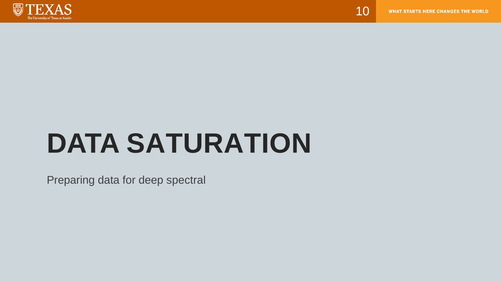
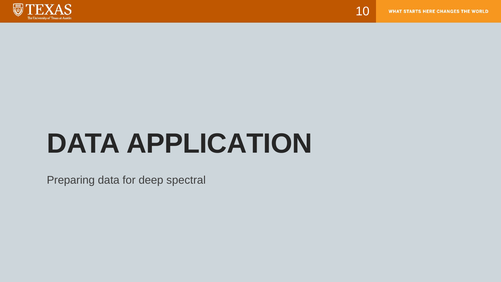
SATURATION: SATURATION -> APPLICATION
